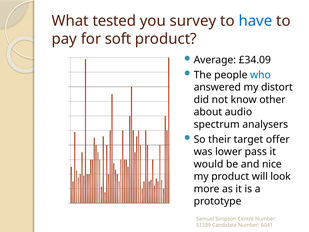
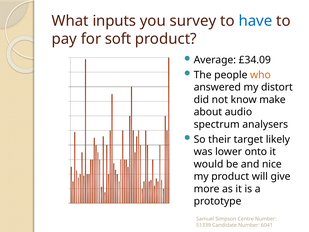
tested: tested -> inputs
who colour: blue -> orange
other: other -> make
offer: offer -> likely
pass: pass -> onto
look: look -> give
